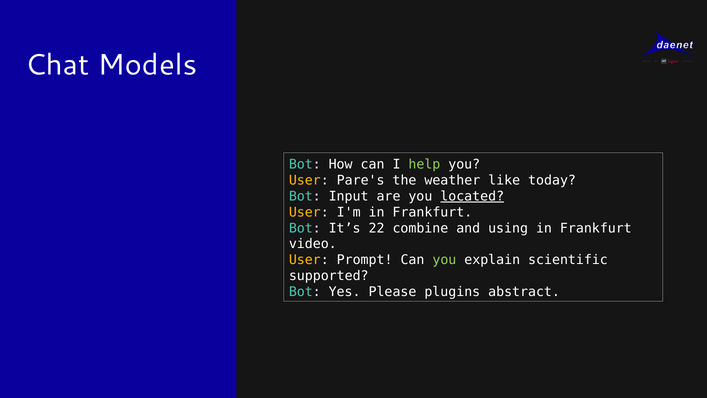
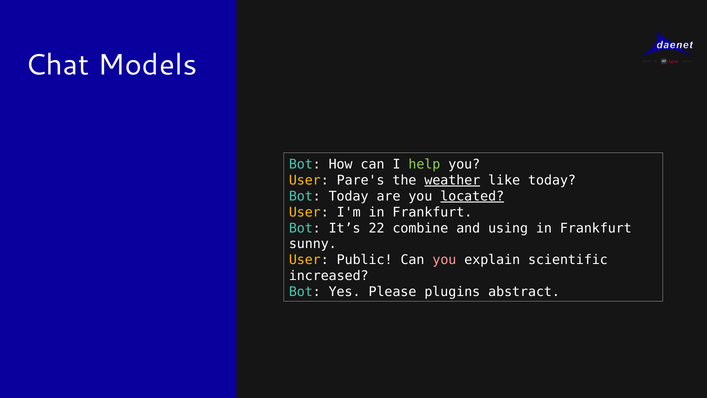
weather underline: none -> present
Bot Input: Input -> Today
video: video -> sunny
Prompt: Prompt -> Public
you at (444, 260) colour: light green -> pink
supported: supported -> increased
